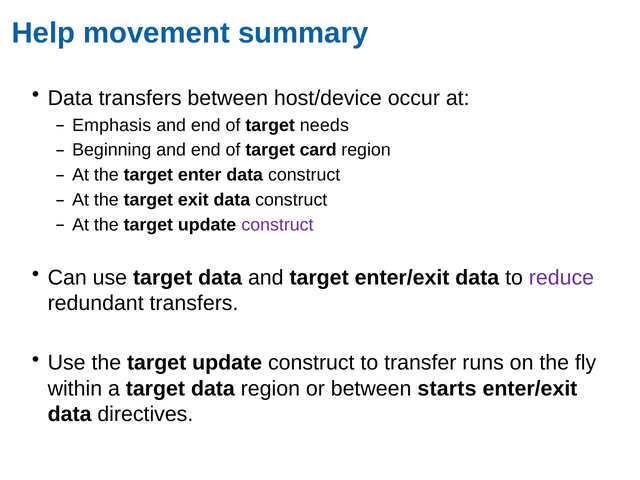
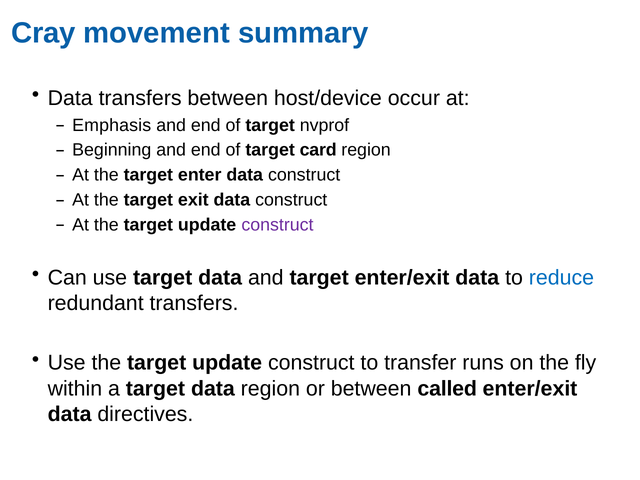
Help: Help -> Cray
needs: needs -> nvprof
reduce colour: purple -> blue
starts: starts -> called
